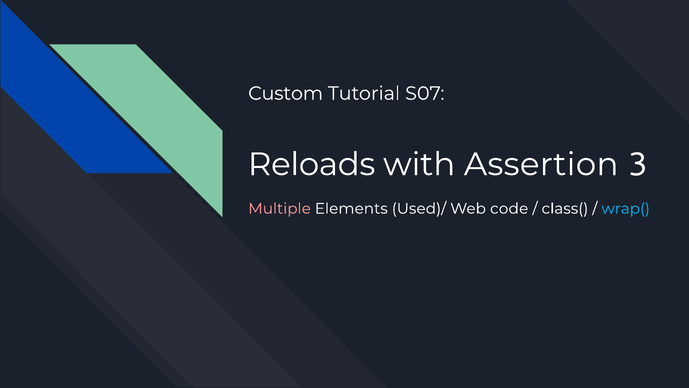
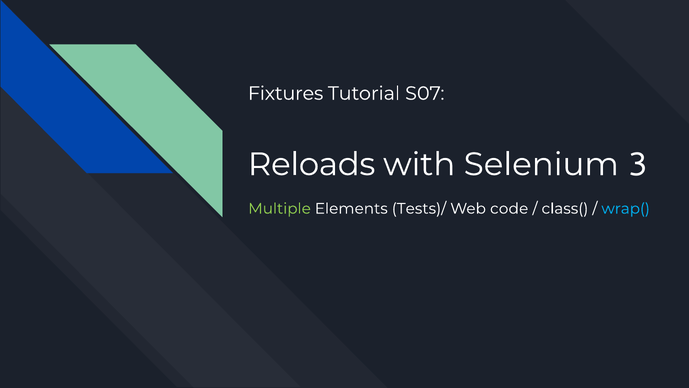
Custom: Custom -> Fixtures
Assertion: Assertion -> Selenium
Multiple colour: pink -> light green
Used)/: Used)/ -> Tests)/
